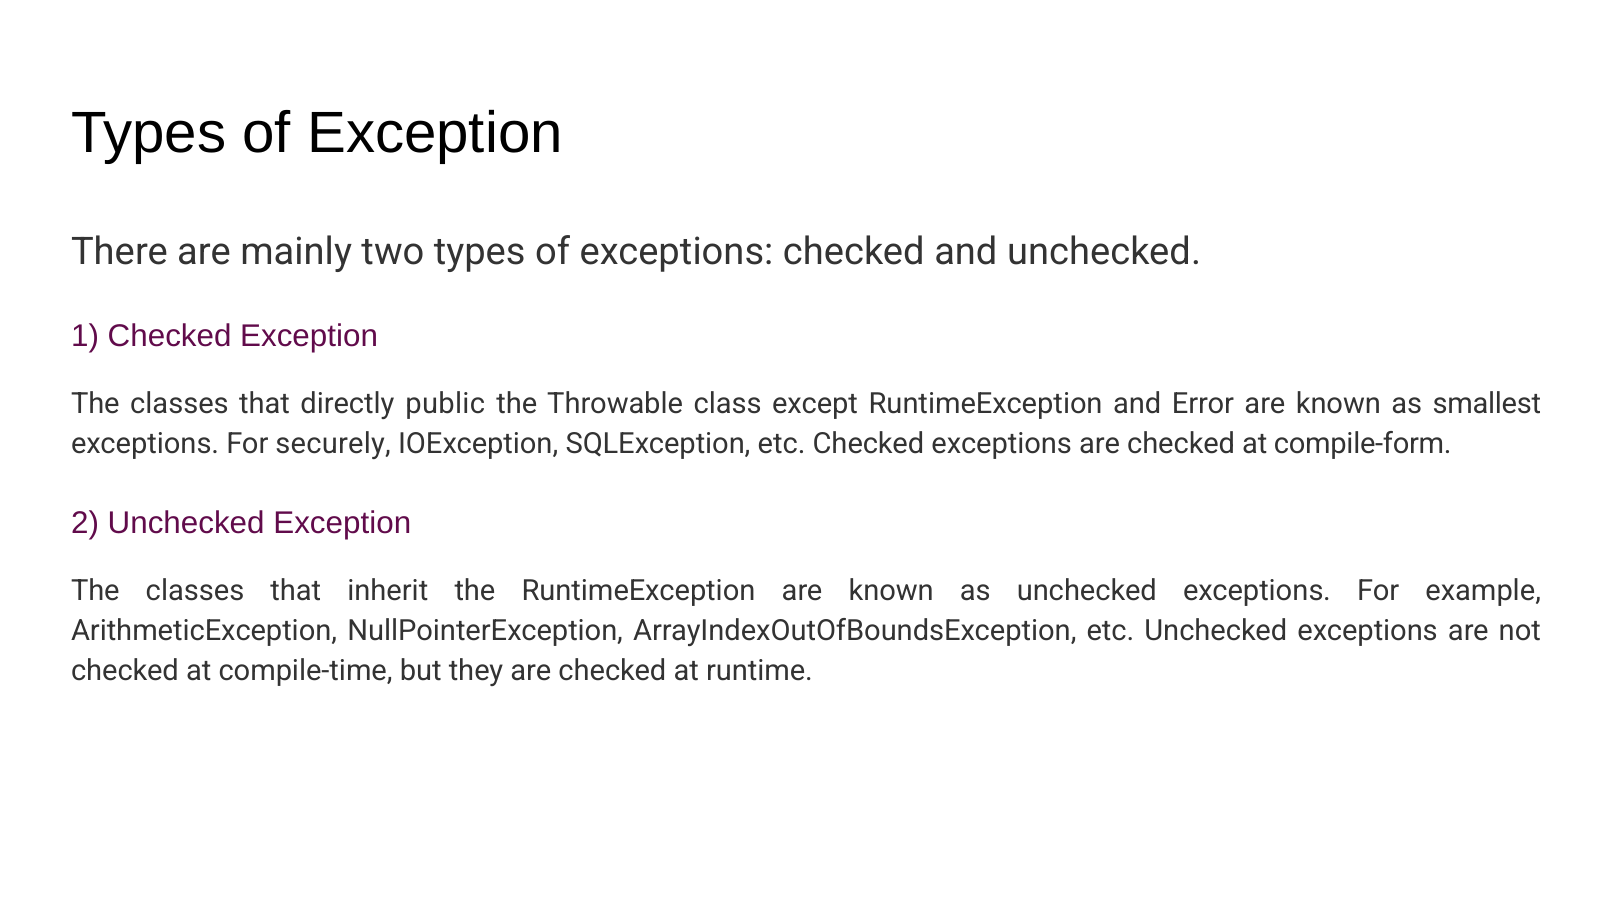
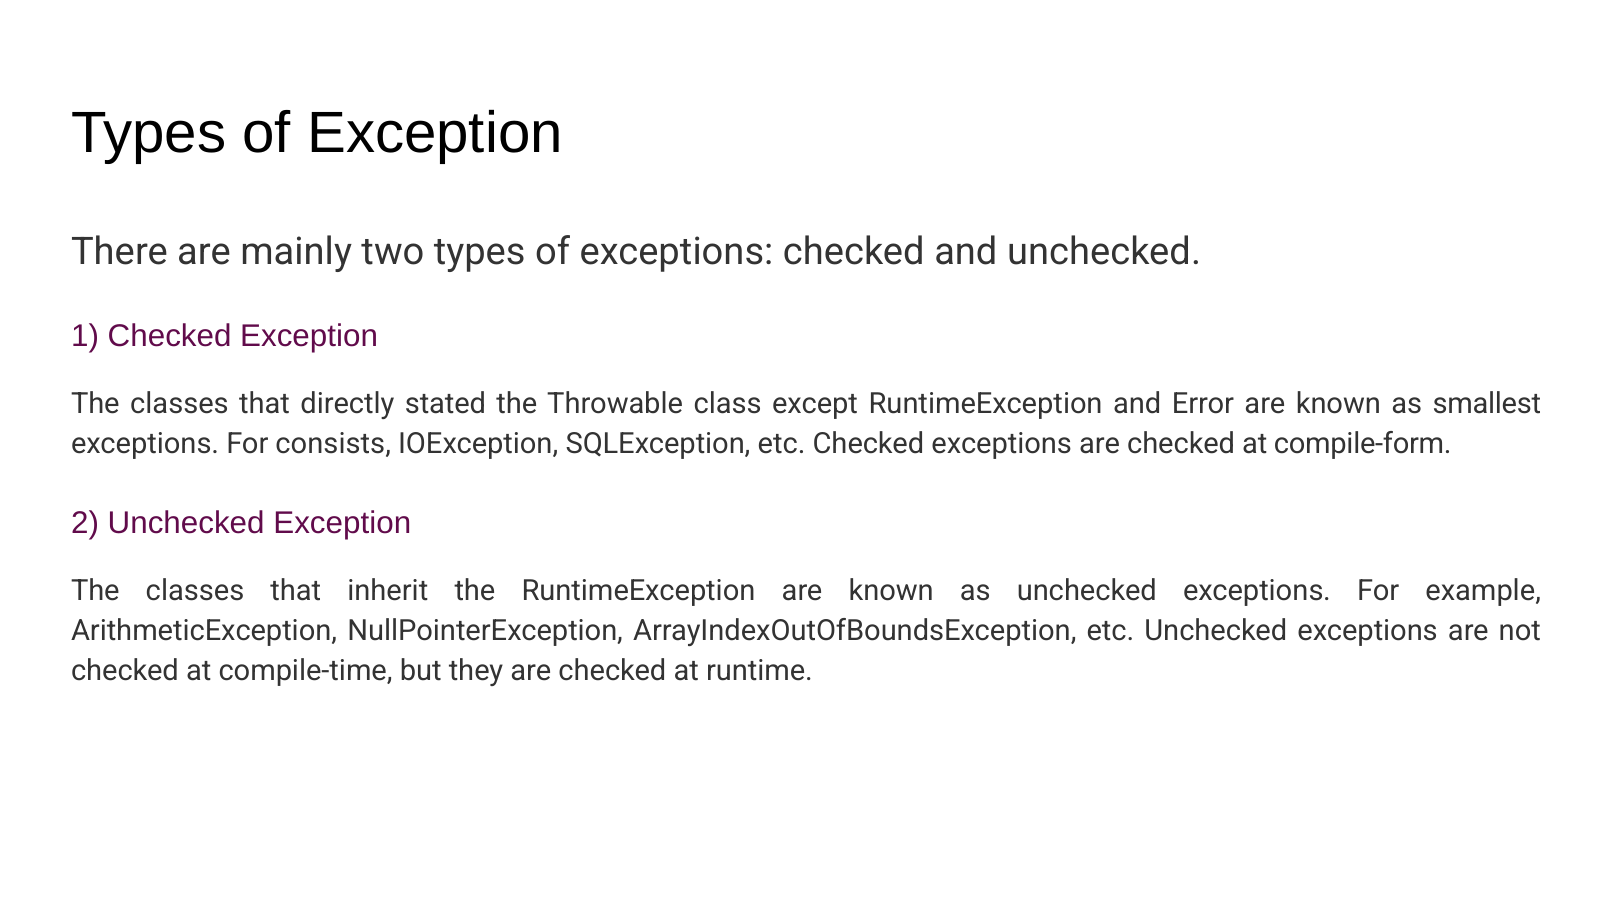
public: public -> stated
securely: securely -> consists
